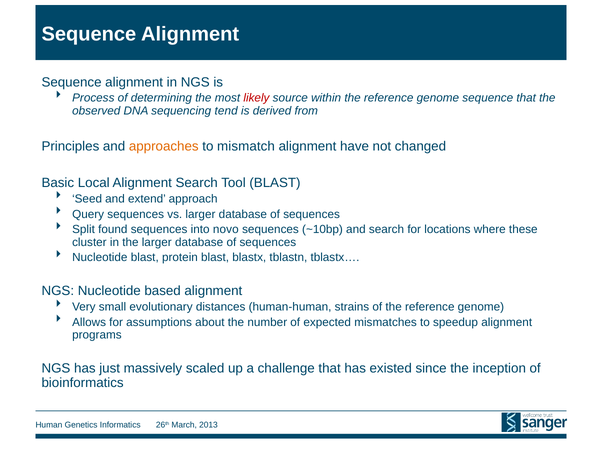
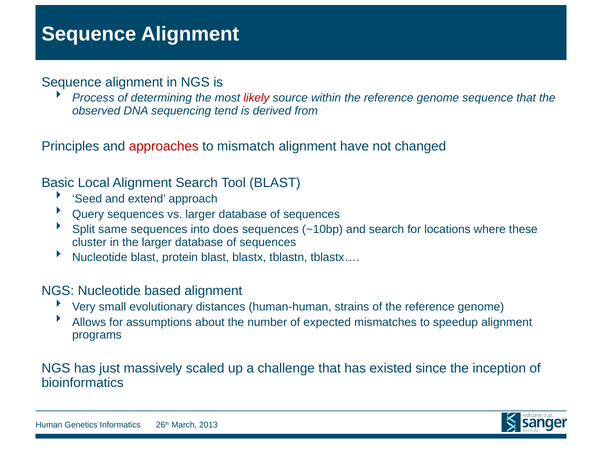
approaches colour: orange -> red
found: found -> same
novo: novo -> does
